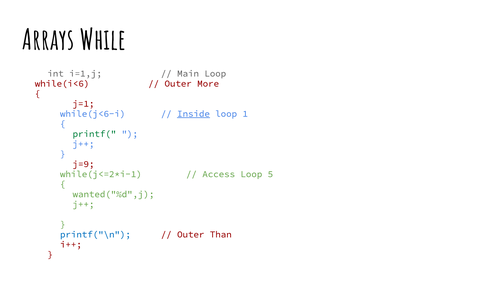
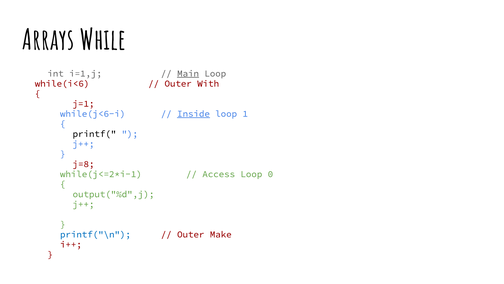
Main underline: none -> present
More: More -> With
printf( colour: green -> black
j=9: j=9 -> j=8
5: 5 -> 0
wanted("%d",j: wanted("%d",j -> output("%d",j
Than: Than -> Make
